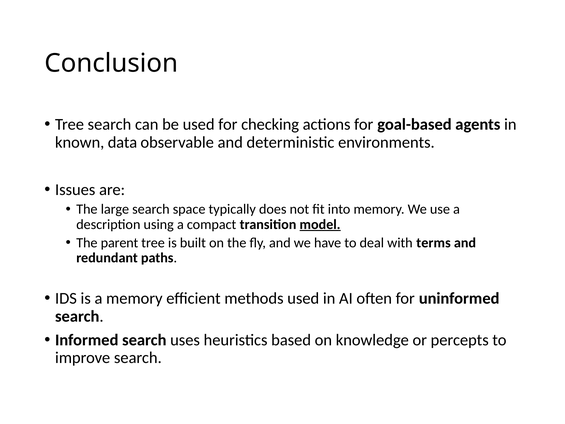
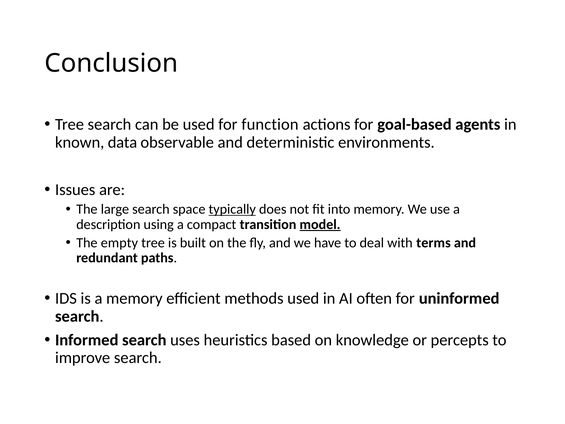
checking: checking -> function
typically underline: none -> present
parent: parent -> empty
